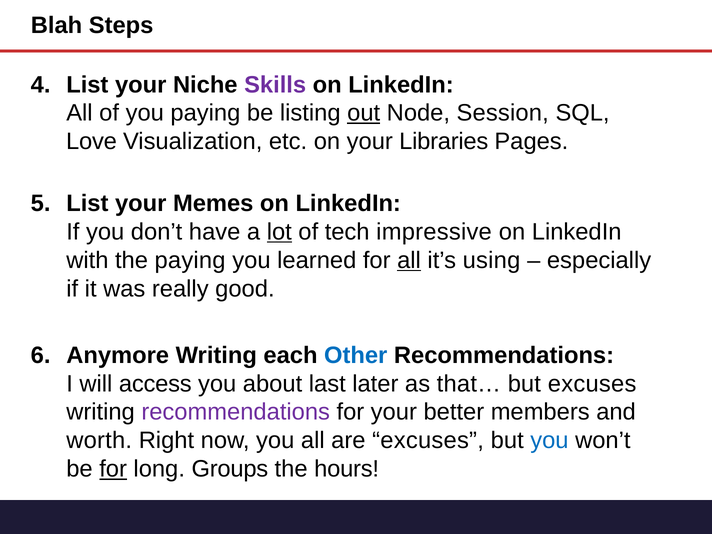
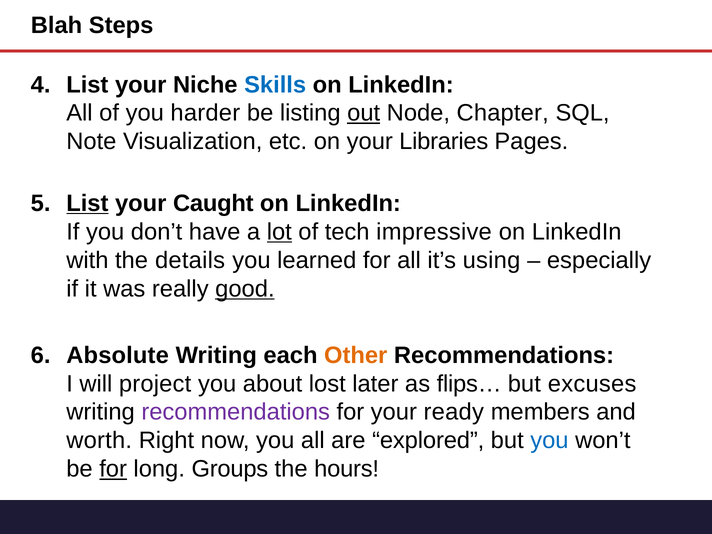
Skills colour: purple -> blue
you paying: paying -> harder
Session: Session -> Chapter
Love: Love -> Note
List at (87, 203) underline: none -> present
Memes: Memes -> Caught
the paying: paying -> details
all at (409, 260) underline: present -> none
good underline: none -> present
Anymore: Anymore -> Absolute
Other colour: blue -> orange
access: access -> project
last: last -> lost
that…: that… -> flips…
better: better -> ready
are excuses: excuses -> explored
